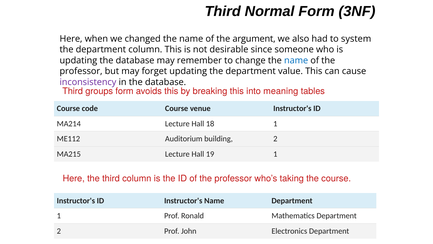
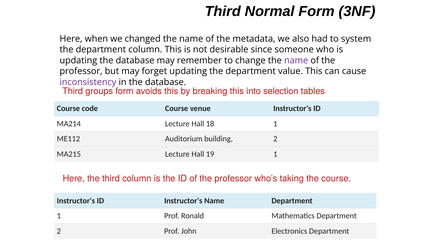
argument: argument -> metadata
name at (296, 60) colour: blue -> purple
meaning: meaning -> selection
